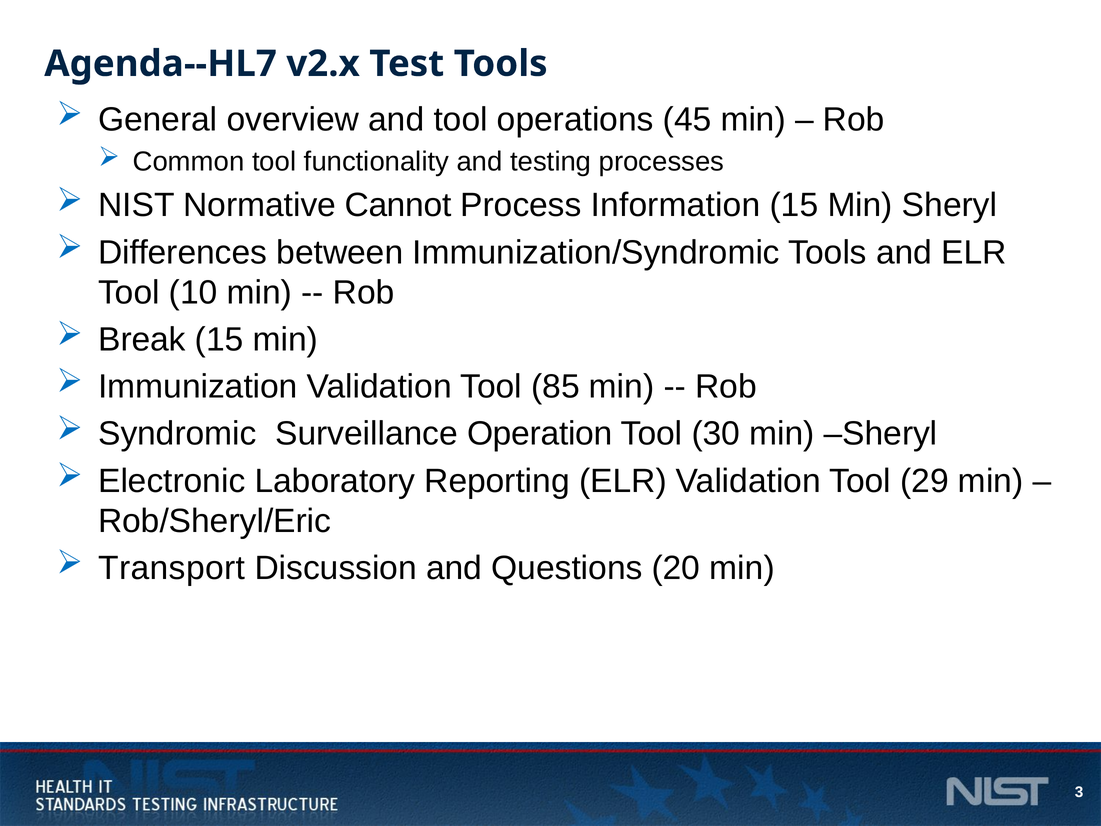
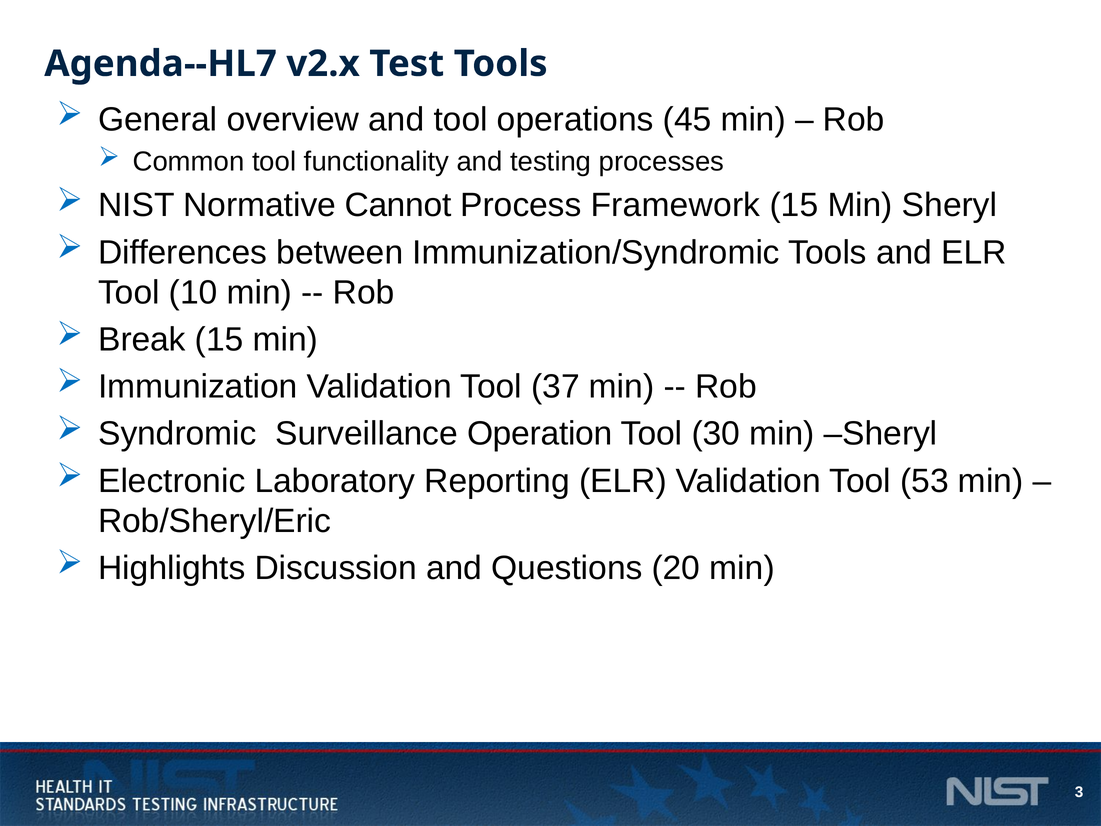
Information: Information -> Framework
85: 85 -> 37
29: 29 -> 53
Transport: Transport -> Highlights
